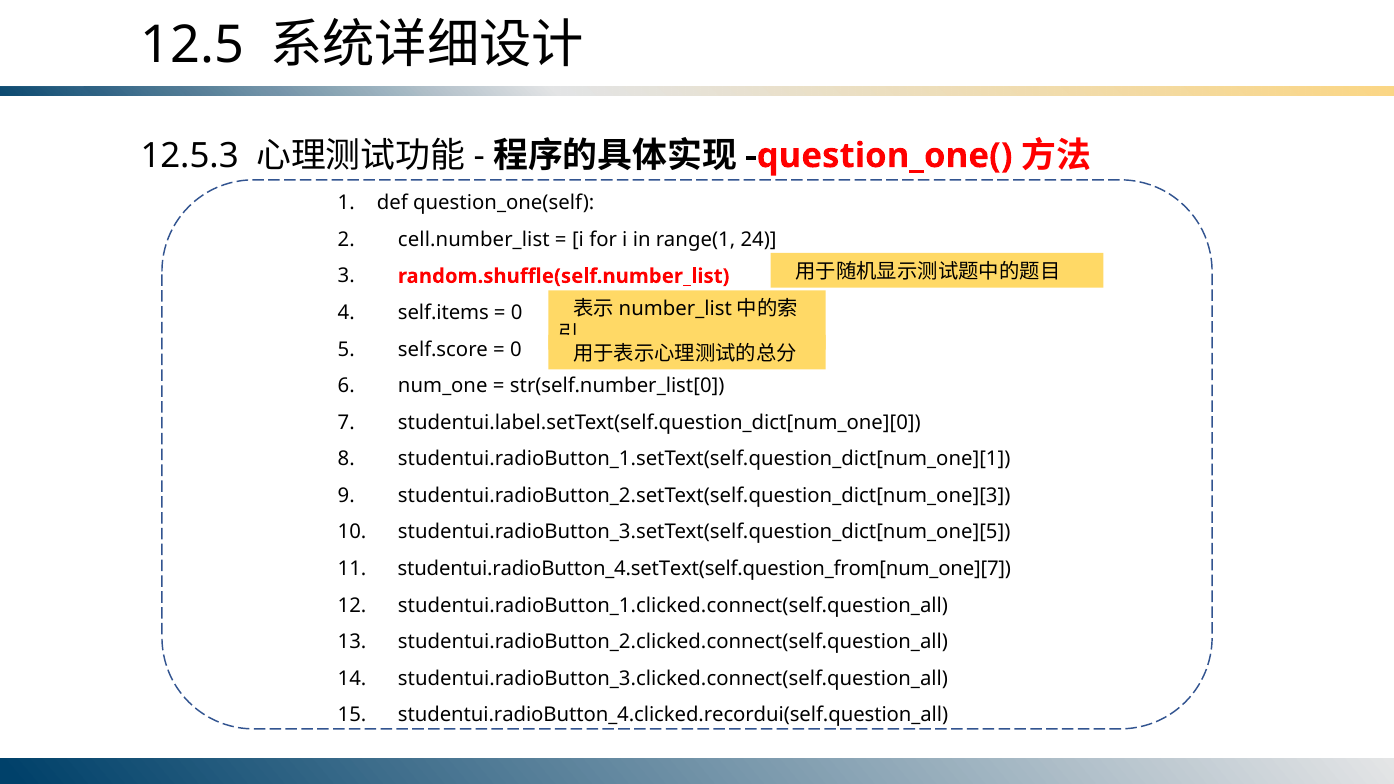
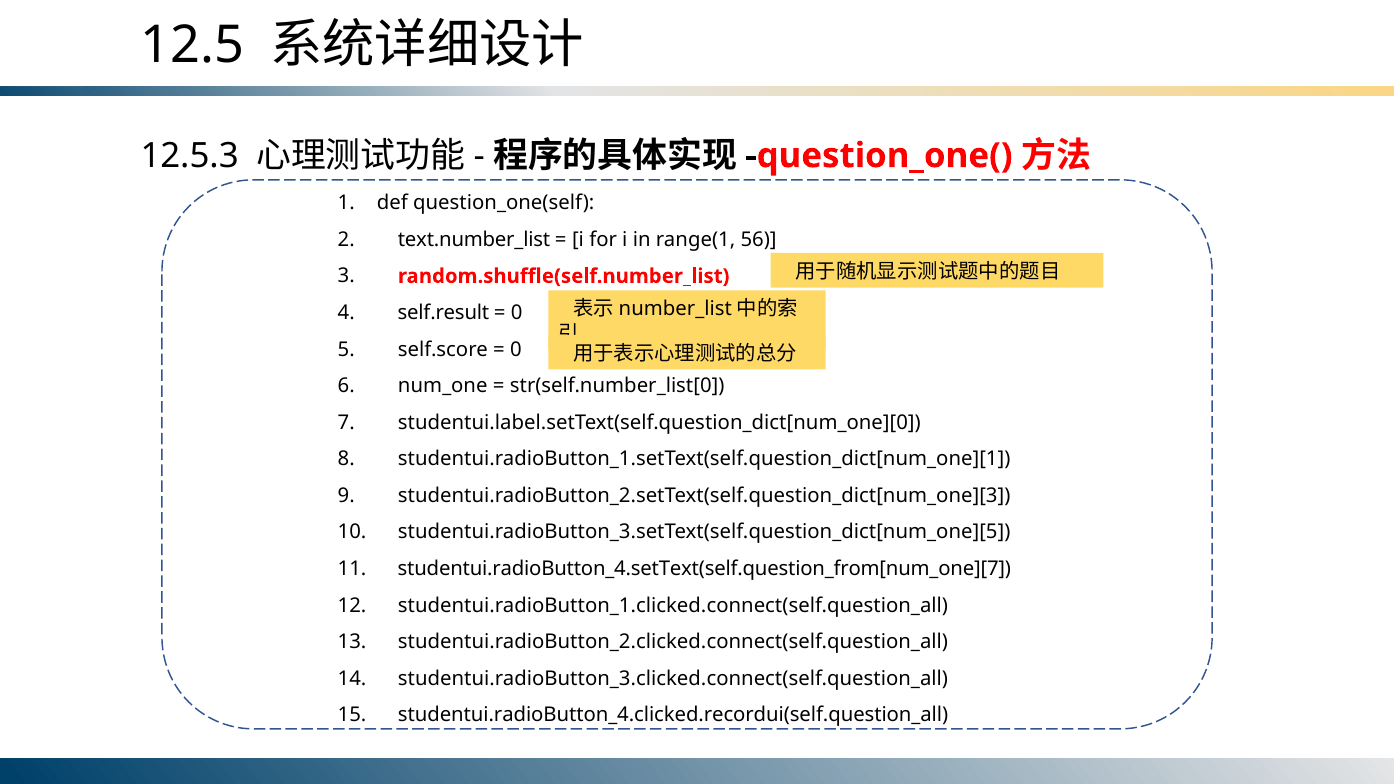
cell.number_list: cell.number_list -> text.number_list
24: 24 -> 56
self.items: self.items -> self.result
